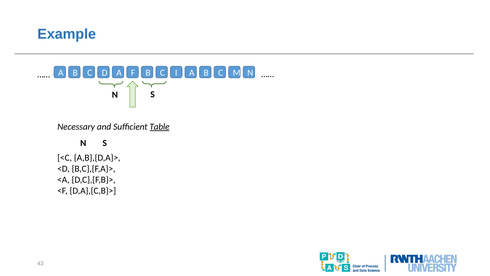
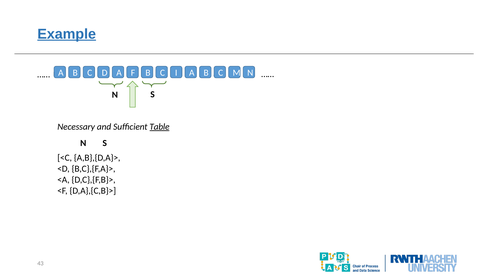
Example underline: none -> present
